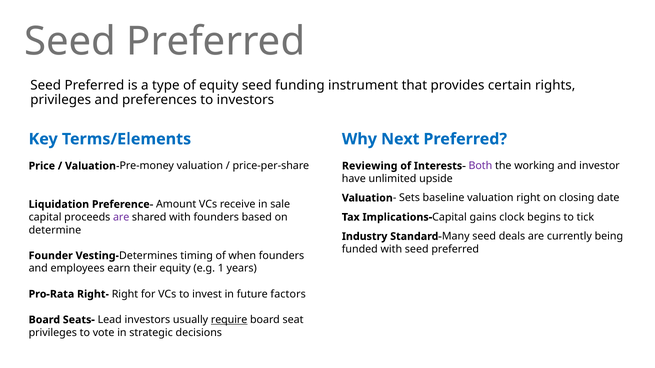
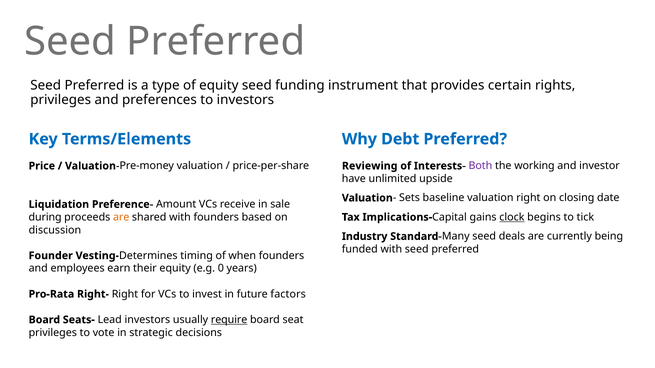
Next: Next -> Debt
capital: capital -> during
are at (121, 217) colour: purple -> orange
clock underline: none -> present
determine: determine -> discussion
1: 1 -> 0
